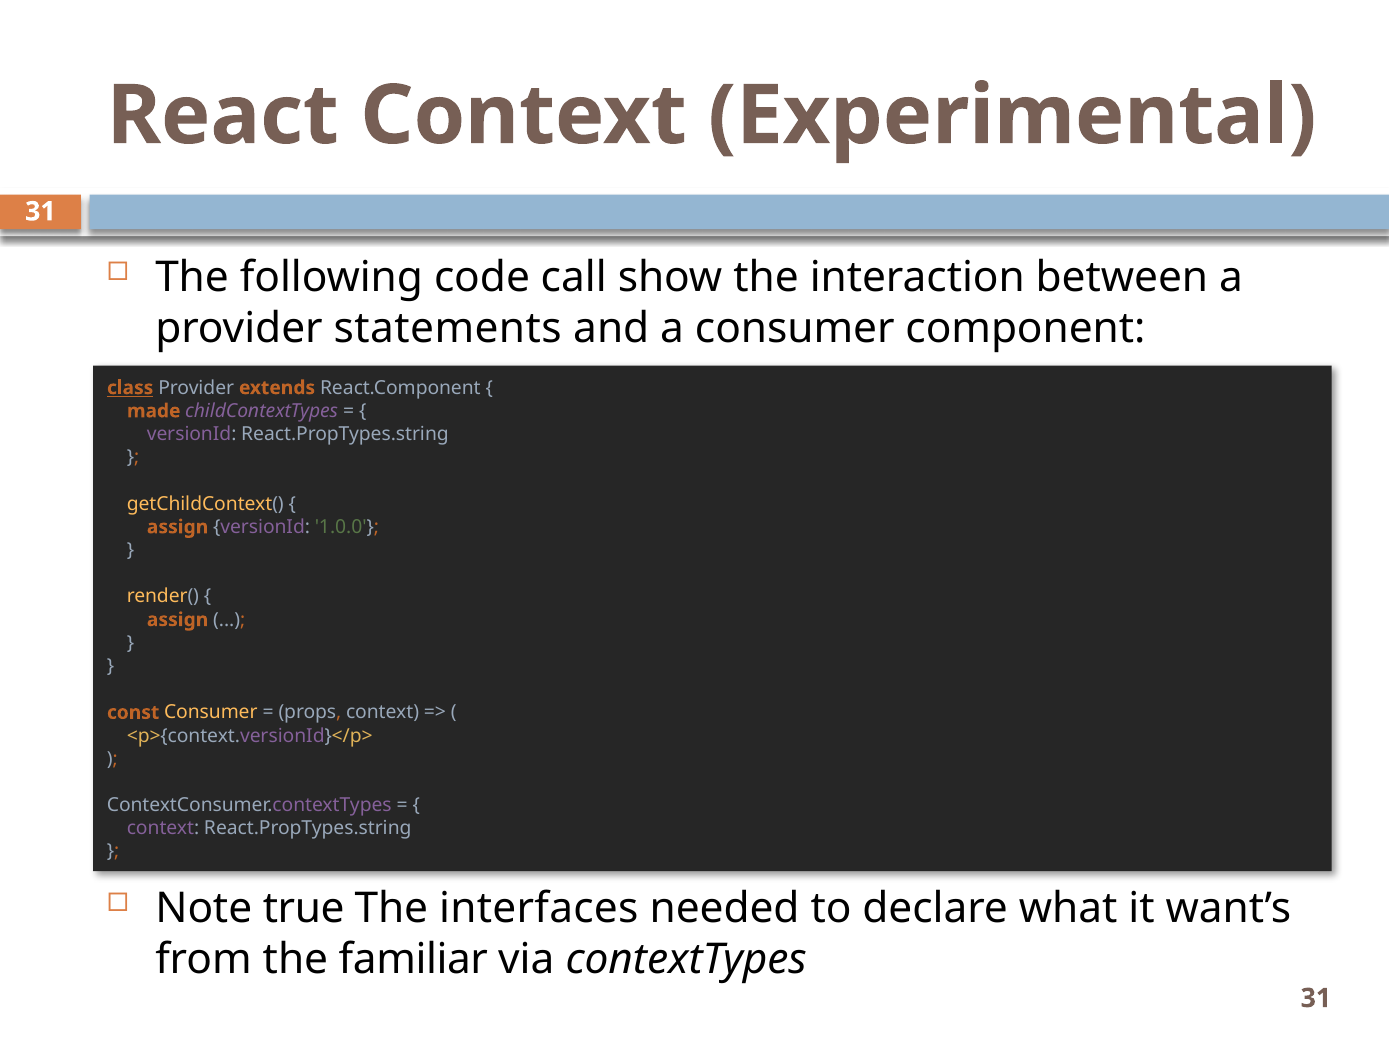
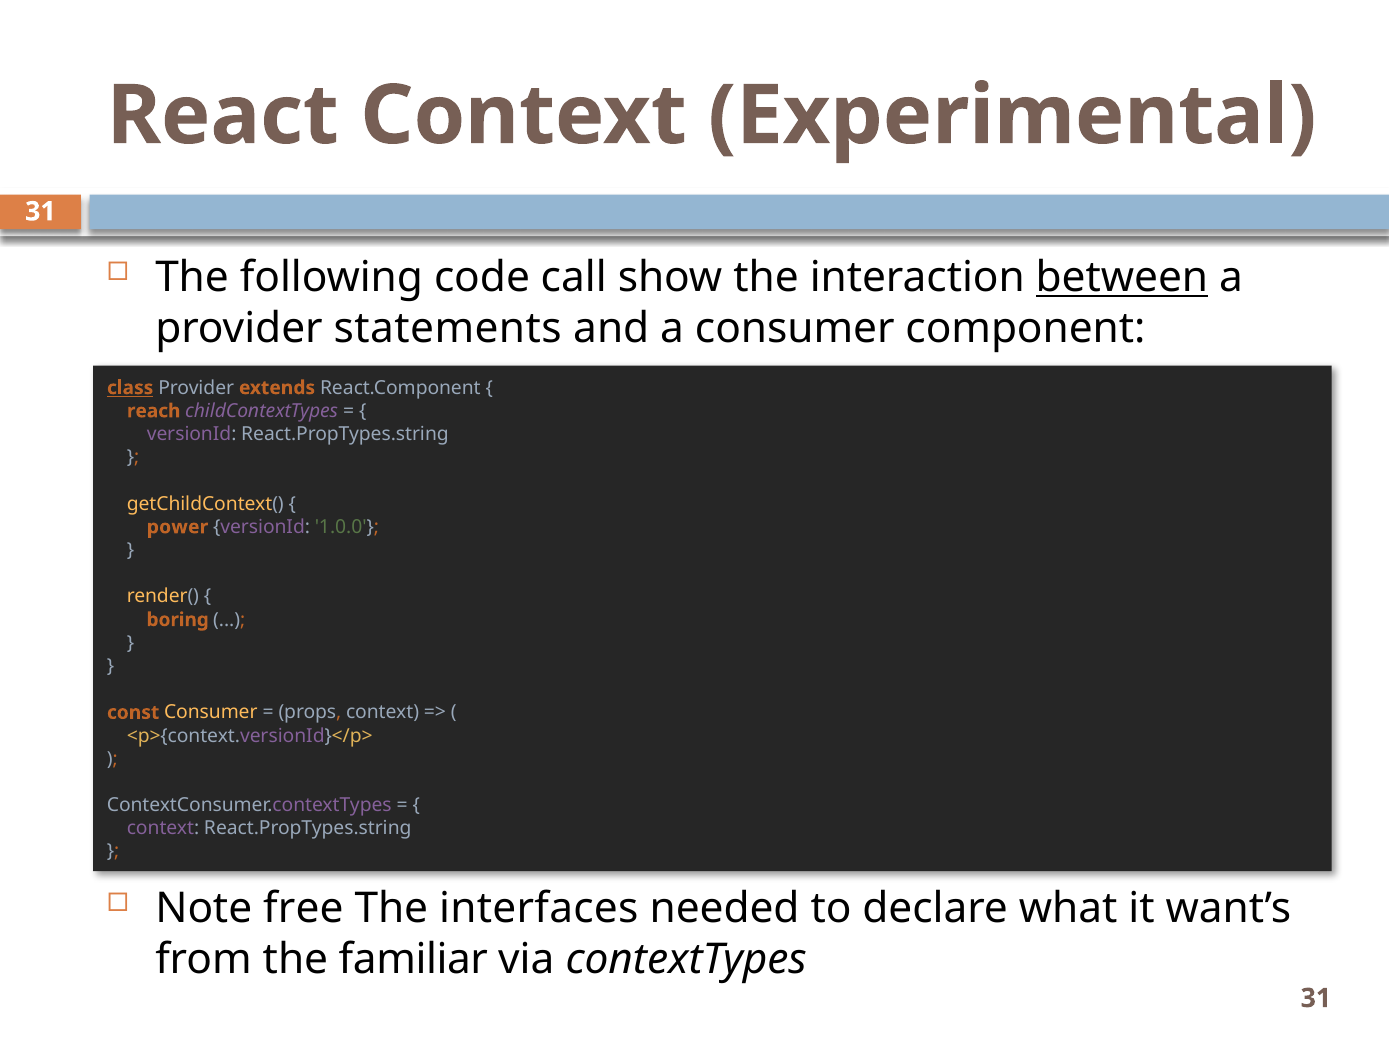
between underline: none -> present
made: made -> reach
assign at (178, 527): assign -> power
assign at (178, 620): assign -> boring
true: true -> free
